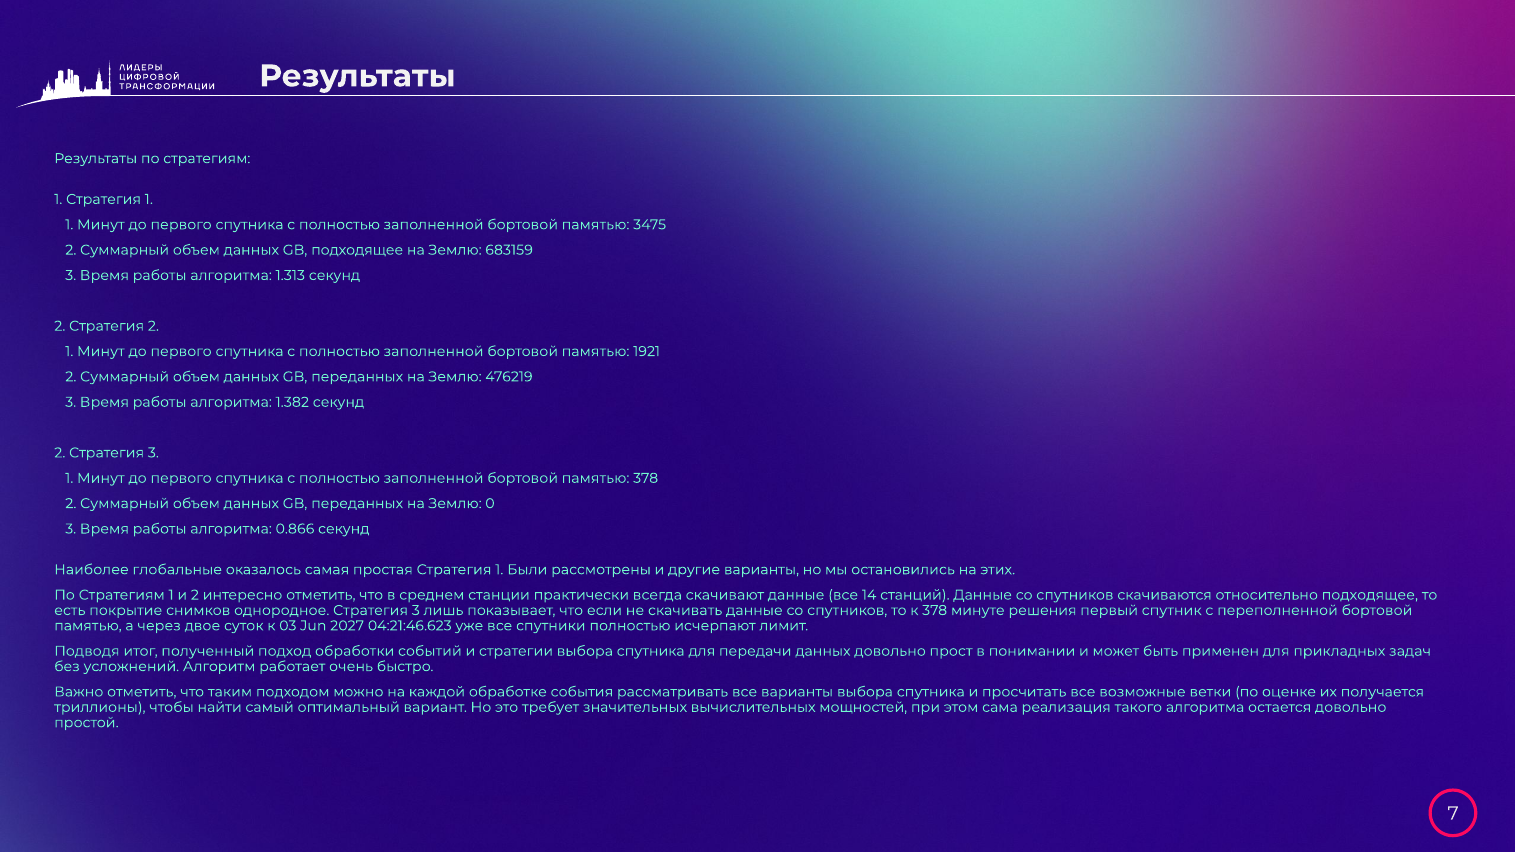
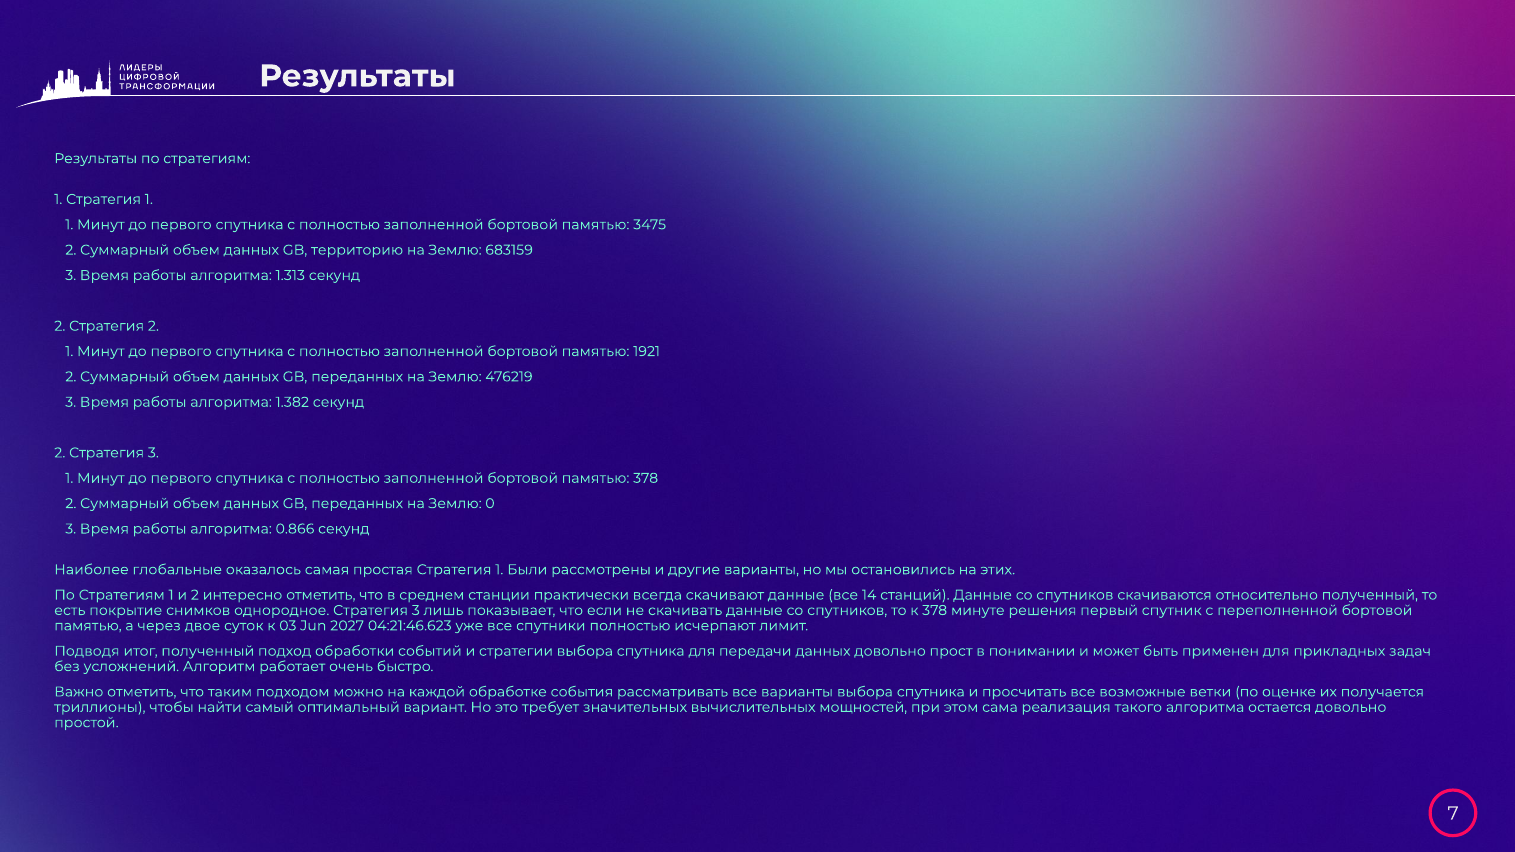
GB подходящее: подходящее -> территорию
относительно подходящее: подходящее -> полученный
